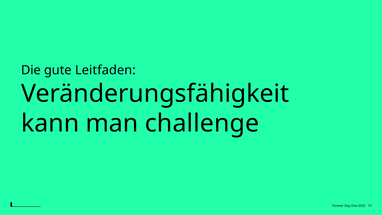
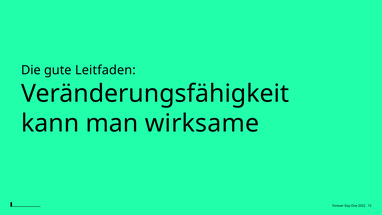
challenge: challenge -> wirksame
